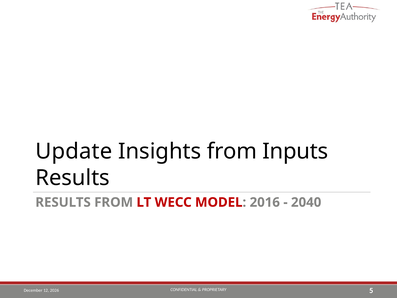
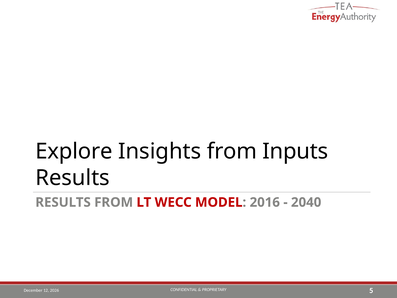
Update: Update -> Explore
